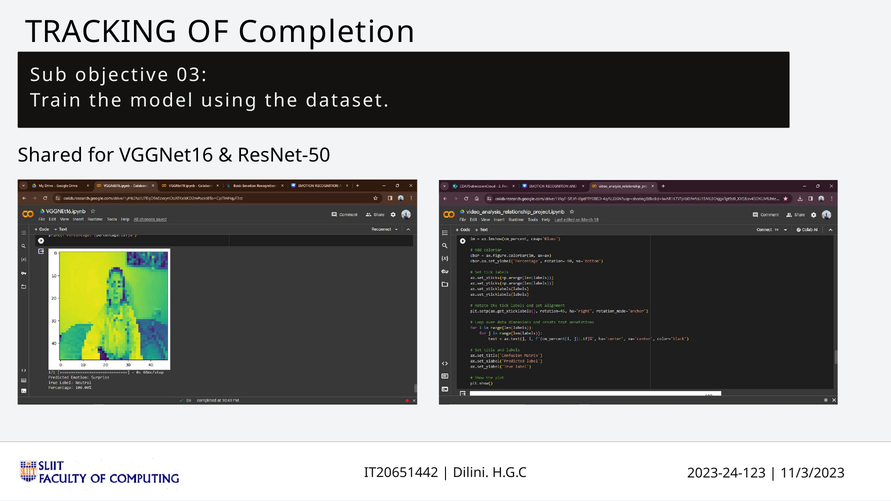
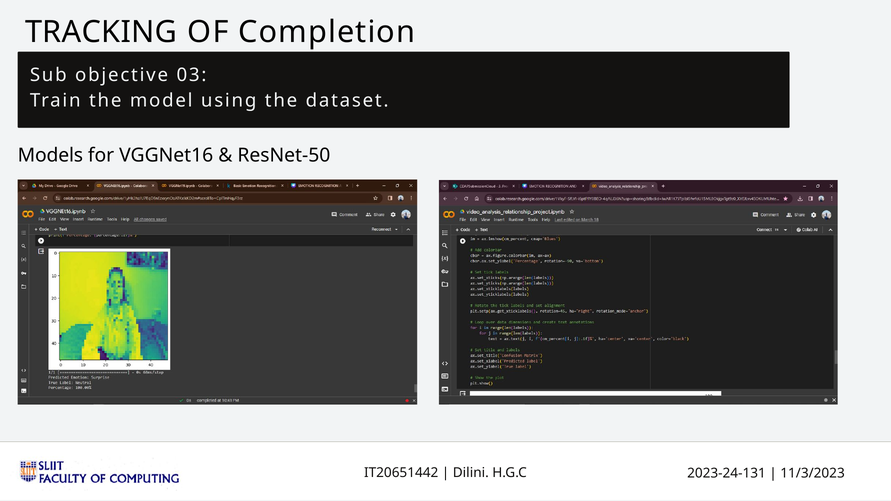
Shared: Shared -> Models
2023-24-123: 2023-24-123 -> 2023-24-131
